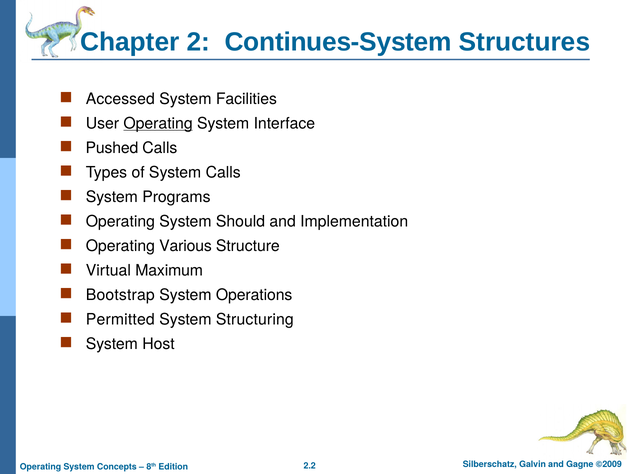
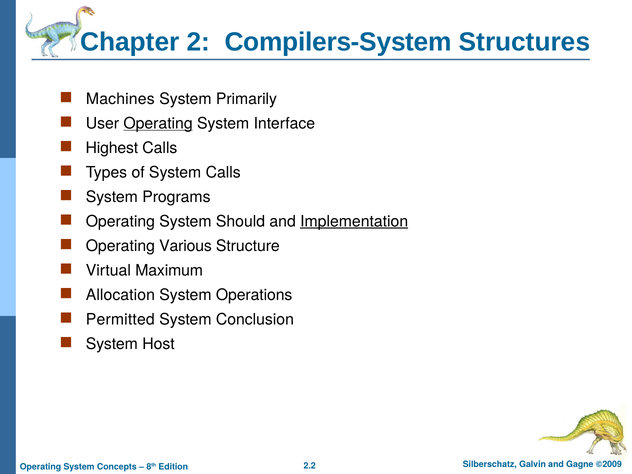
Continues-System: Continues-System -> Compilers-System
Accessed: Accessed -> Machines
Facilities: Facilities -> Primarily
Pushed: Pushed -> Highest
Implementation underline: none -> present
Bootstrap: Bootstrap -> Allocation
Structuring: Structuring -> Conclusion
